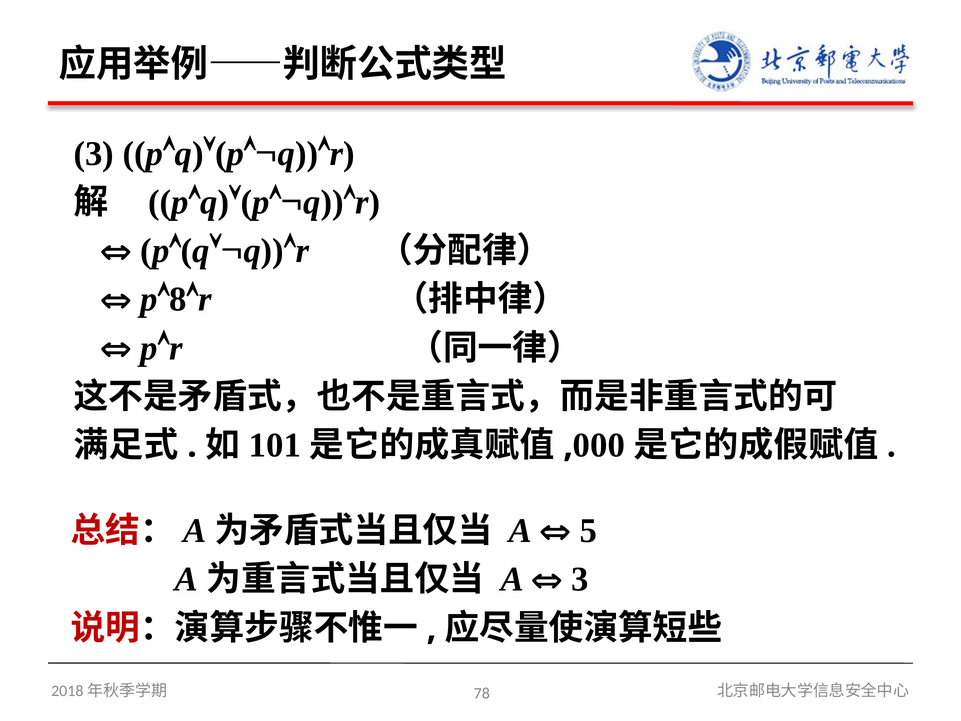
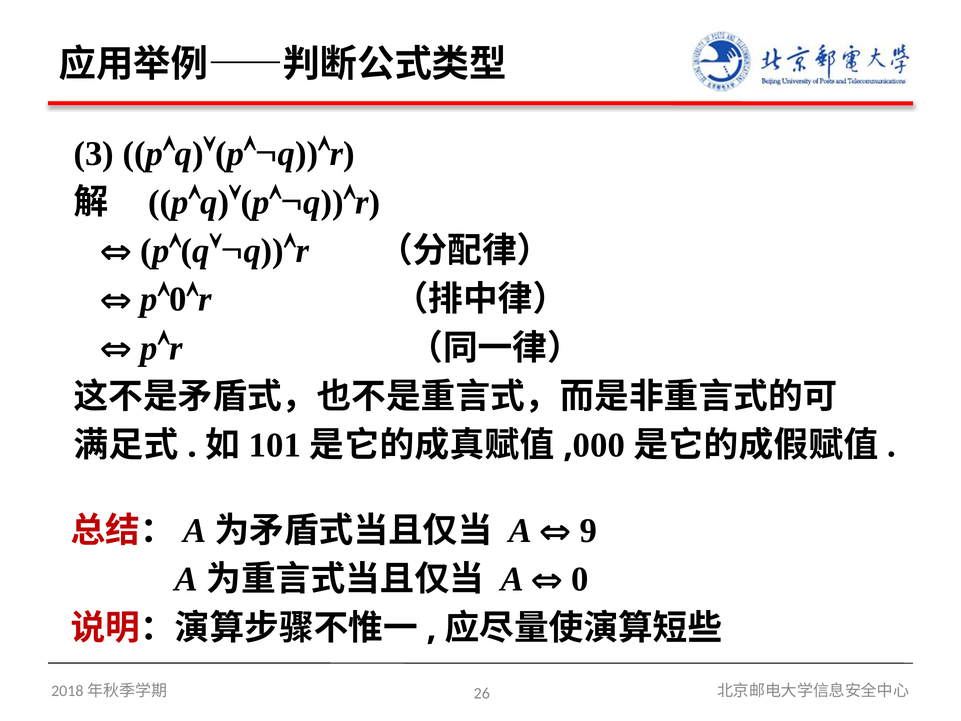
8 at (178, 299): 8 -> 0
5: 5 -> 9
3 at (580, 579): 3 -> 0
78: 78 -> 26
